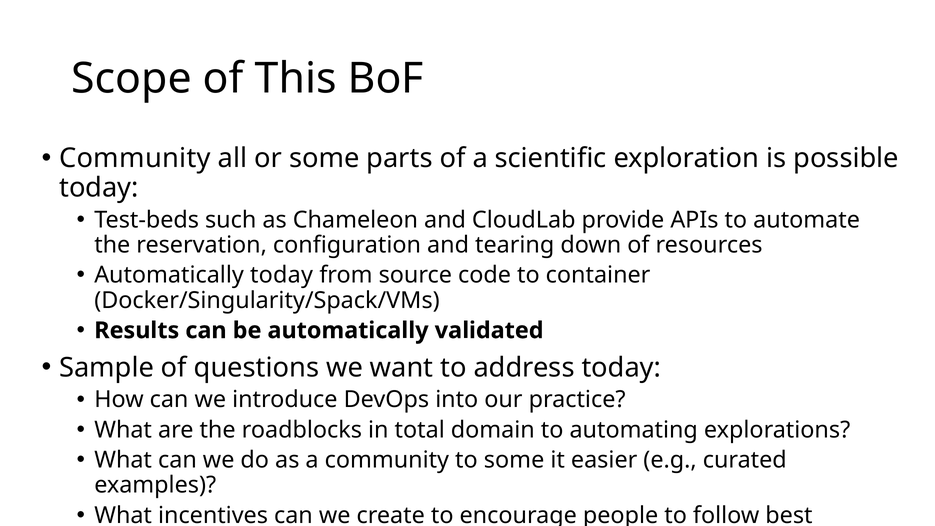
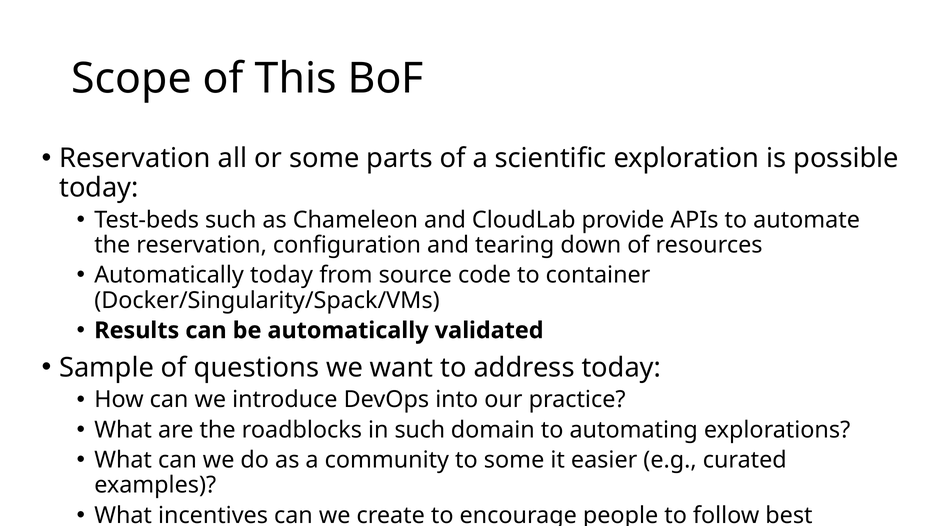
Community at (135, 158): Community -> Reservation
in total: total -> such
